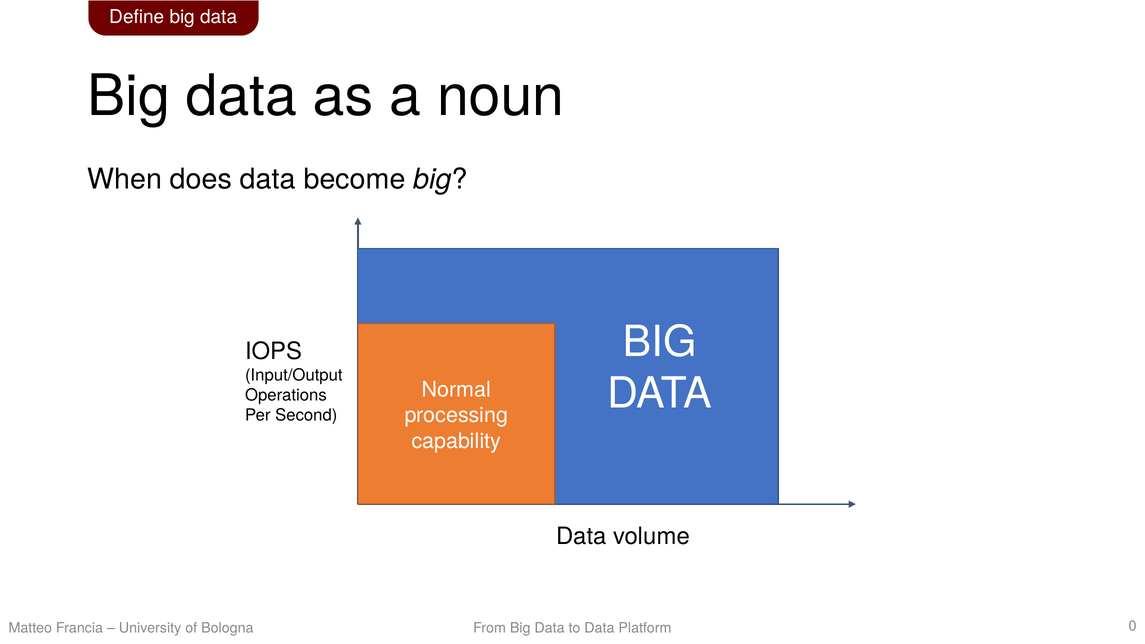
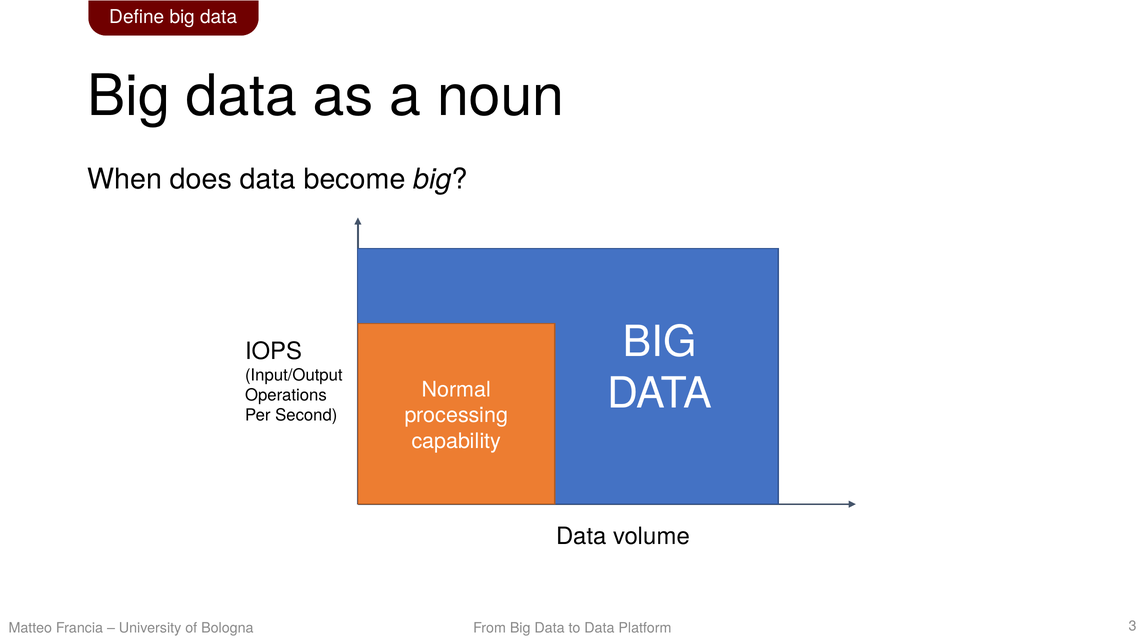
0: 0 -> 3
